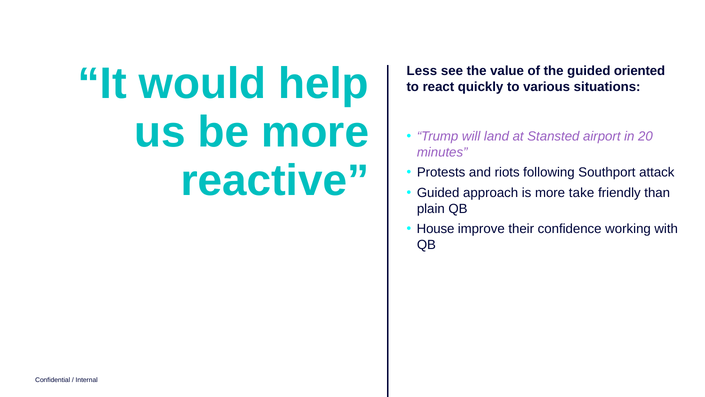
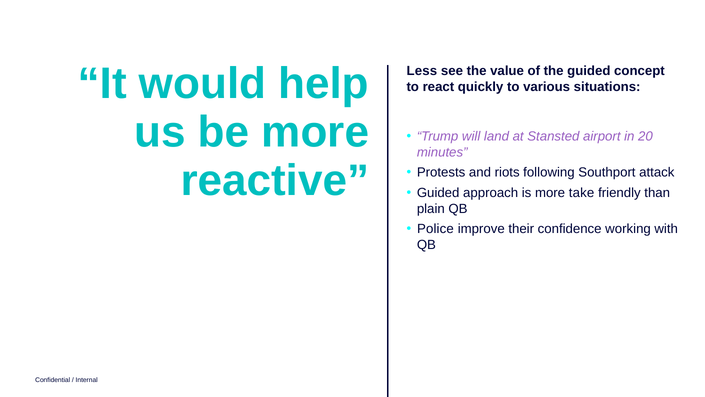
oriented: oriented -> concept
House: House -> Police
